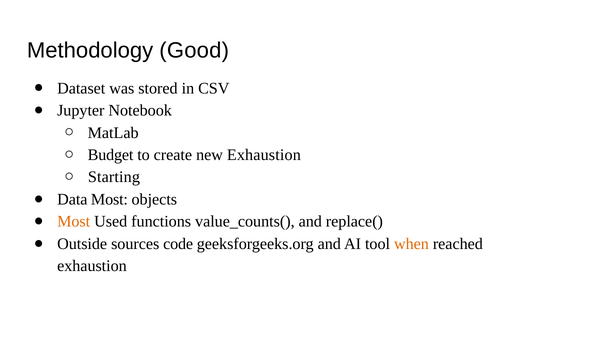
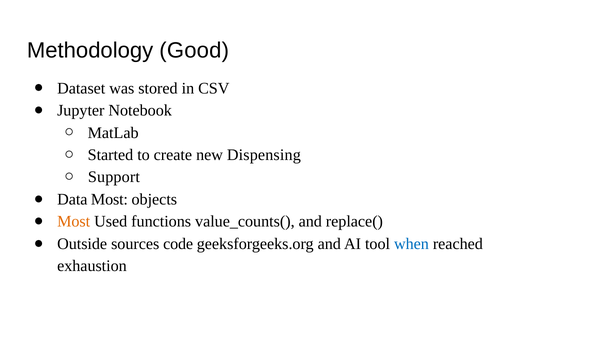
Budget: Budget -> Started
new Exhaustion: Exhaustion -> Dispensing
Starting: Starting -> Support
when colour: orange -> blue
